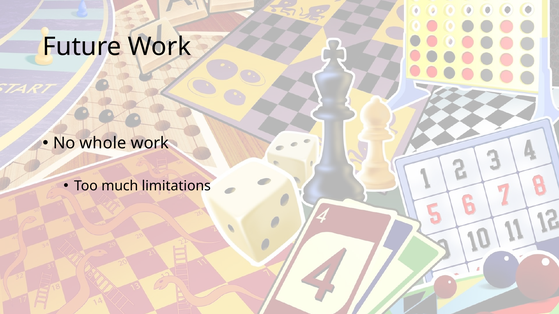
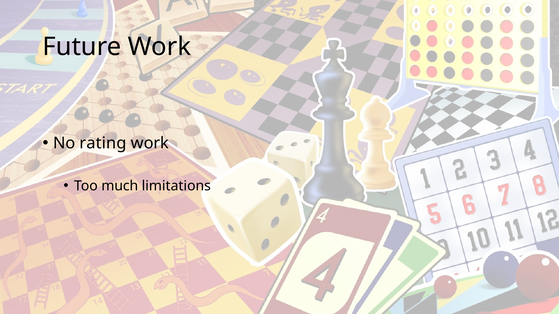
whole: whole -> rating
